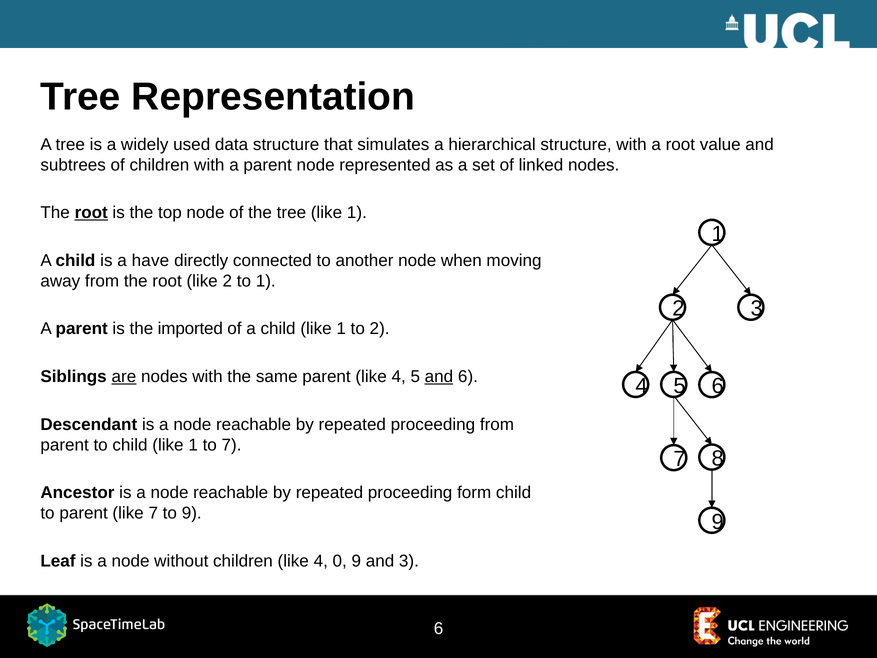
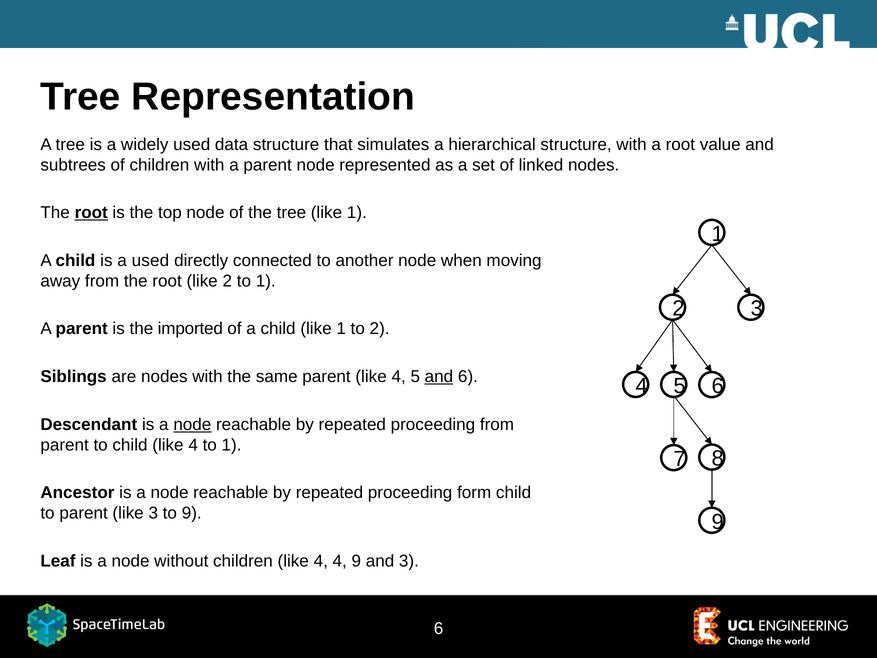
a have: have -> used
are underline: present -> none
node at (192, 424) underline: none -> present
to child like 1: 1 -> 4
7 at (232, 445): 7 -> 1
like 7: 7 -> 3
4 0: 0 -> 4
